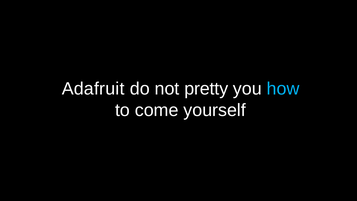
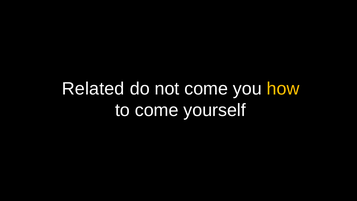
Adafruit: Adafruit -> Related
not pretty: pretty -> come
how colour: light blue -> yellow
